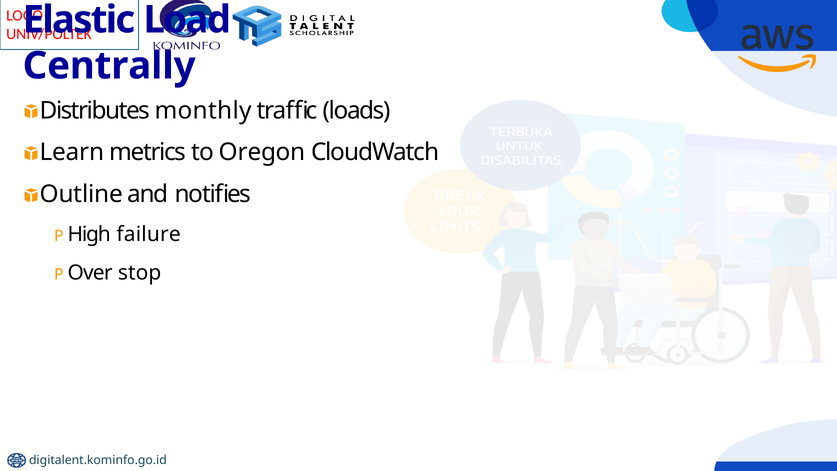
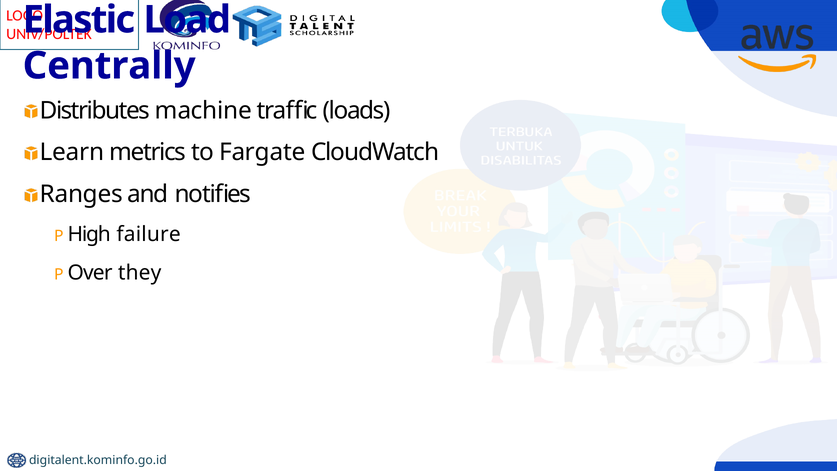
monthly: monthly -> machine
Oregon: Oregon -> Fargate
Outline: Outline -> Ranges
stop: stop -> they
